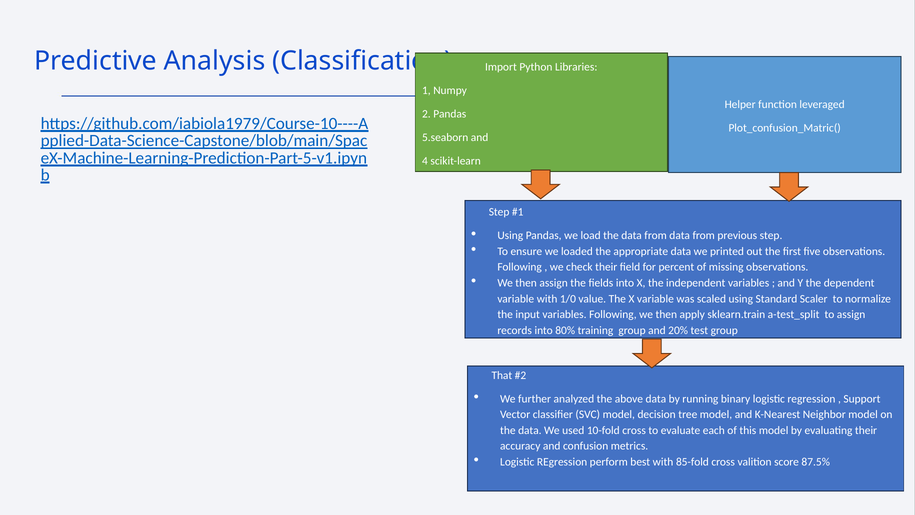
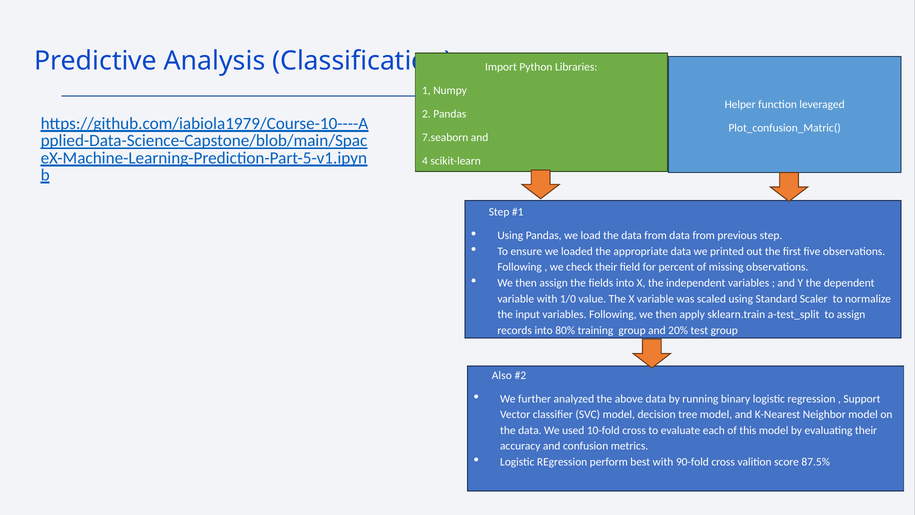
5.seaborn: 5.seaborn -> 7.seaborn
That: That -> Also
85-fold: 85-fold -> 90-fold
